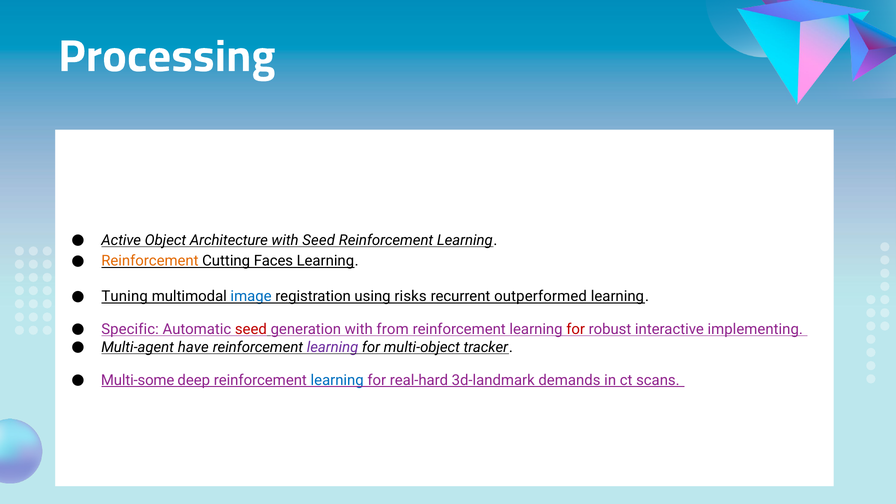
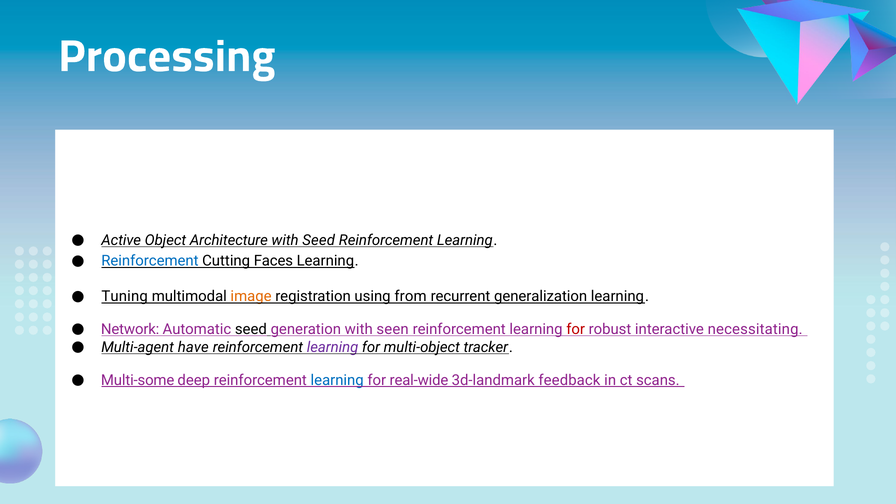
Reinforcement at (150, 261) colour: orange -> blue
image colour: blue -> orange
risks: risks -> from
outperformed: outperformed -> generalization
Specific: Specific -> Network
seed at (251, 329) colour: red -> black
from: from -> seen
implementing: implementing -> necessitating
real-hard: real-hard -> real-wide
demands: demands -> feedback
